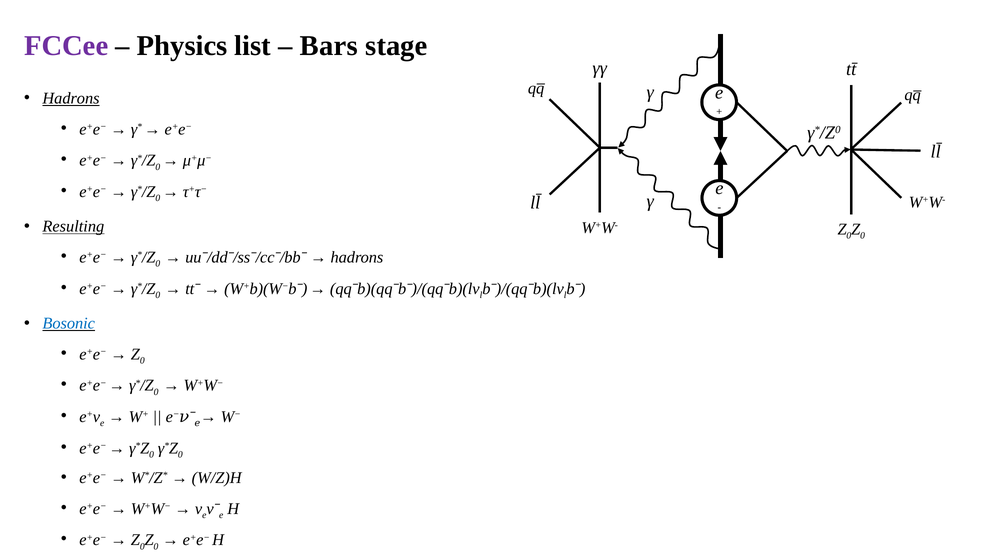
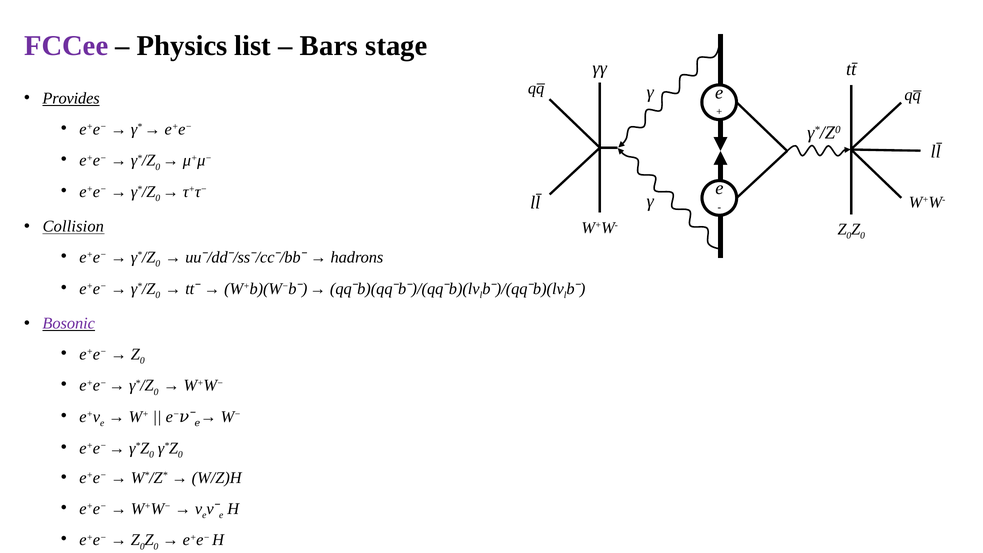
Hadrons at (71, 98): Hadrons -> Provides
Resulting: Resulting -> Collision
Bosonic colour: blue -> purple
